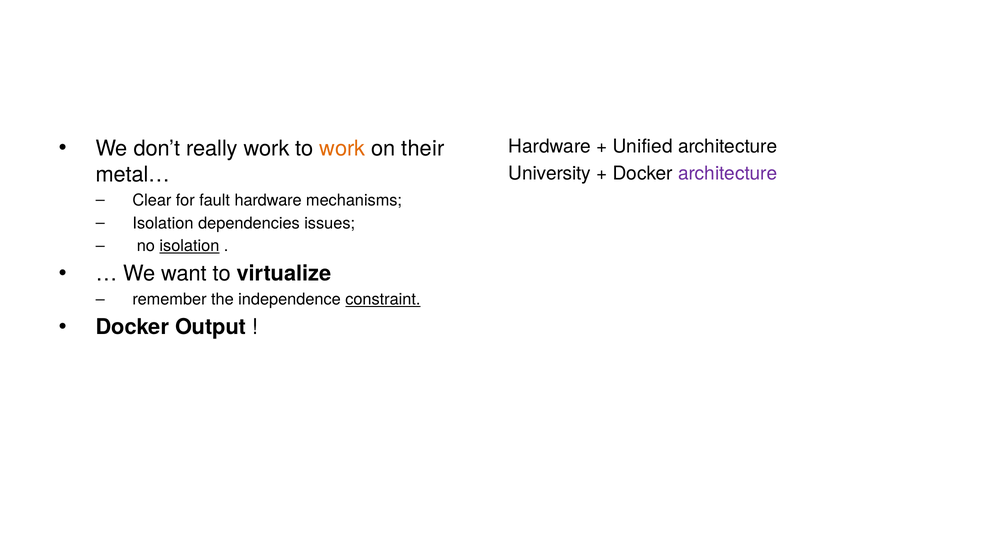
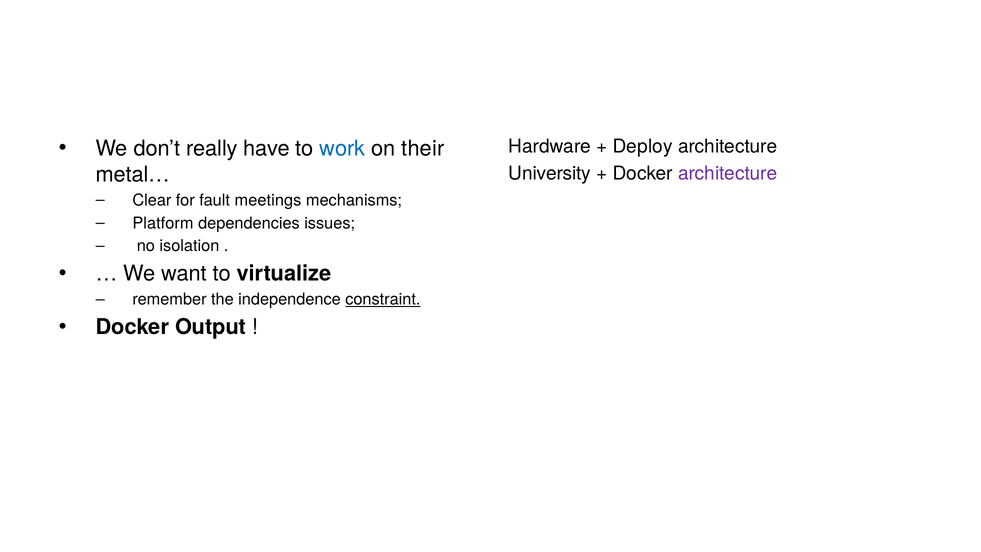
really work: work -> have
work at (342, 148) colour: orange -> blue
Unified: Unified -> Deploy
fault hardware: hardware -> meetings
Isolation at (163, 223): Isolation -> Platform
isolation at (189, 246) underline: present -> none
